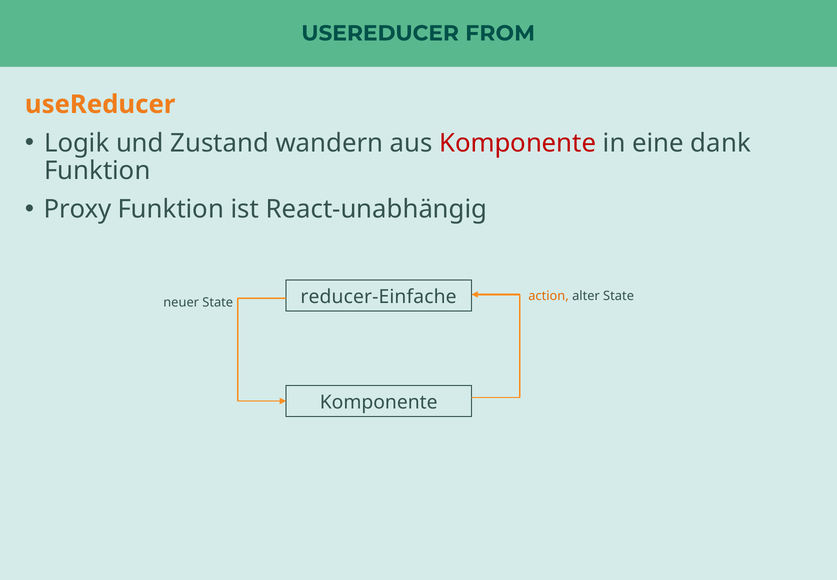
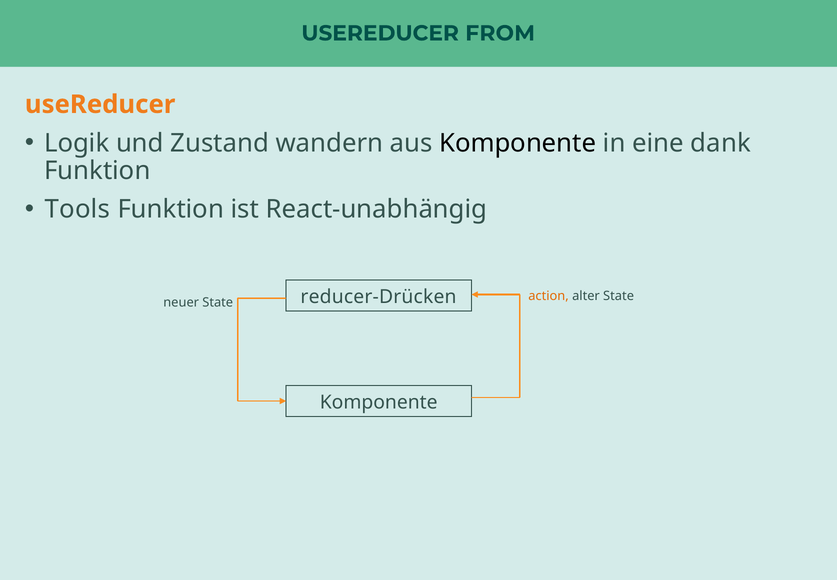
Komponente at (518, 143) colour: red -> black
Proxy: Proxy -> Tools
reducer-Einfache: reducer-Einfache -> reducer-Drücken
